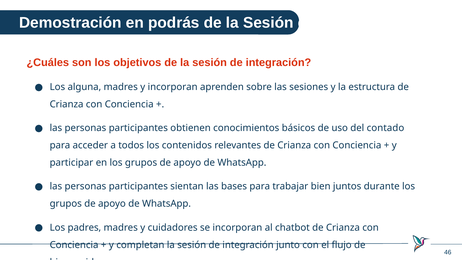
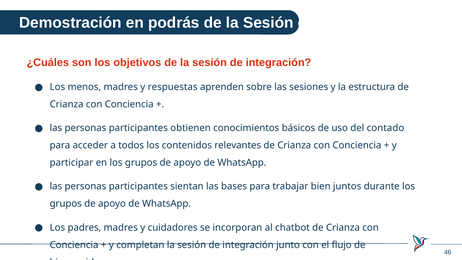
alguna: alguna -> menos
y incorporan: incorporan -> respuestas
